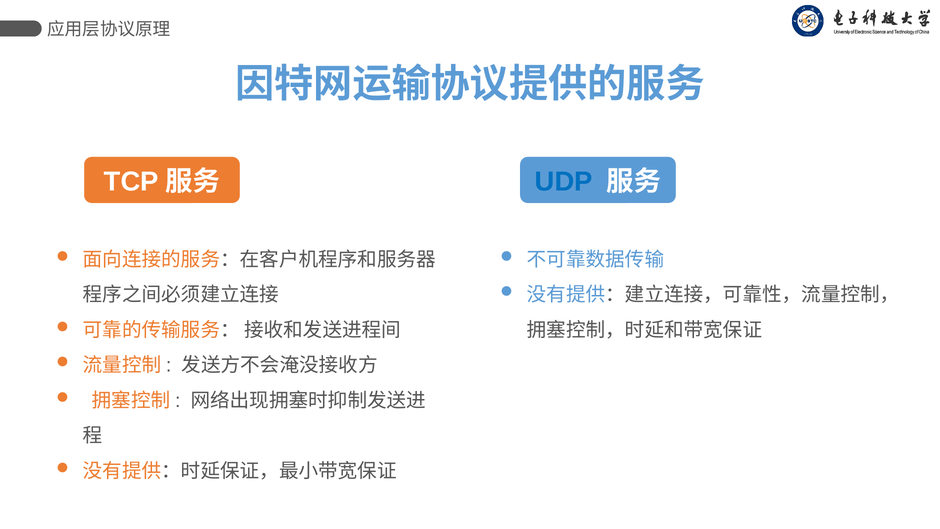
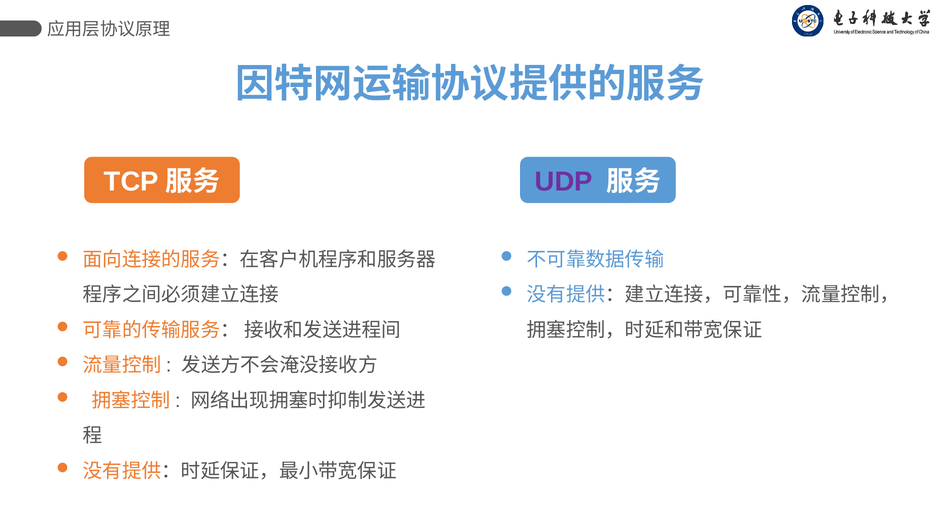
UDP colour: blue -> purple
